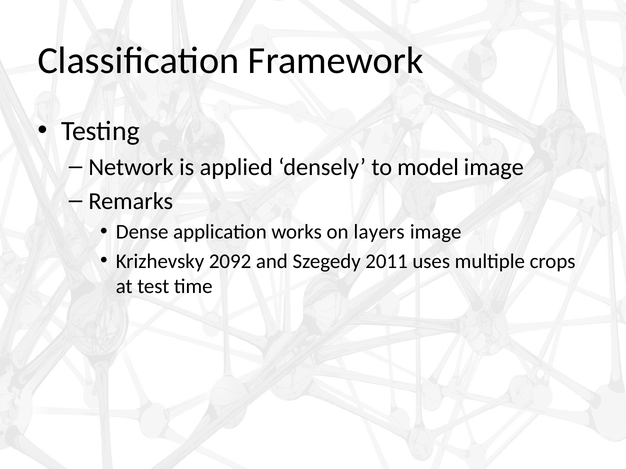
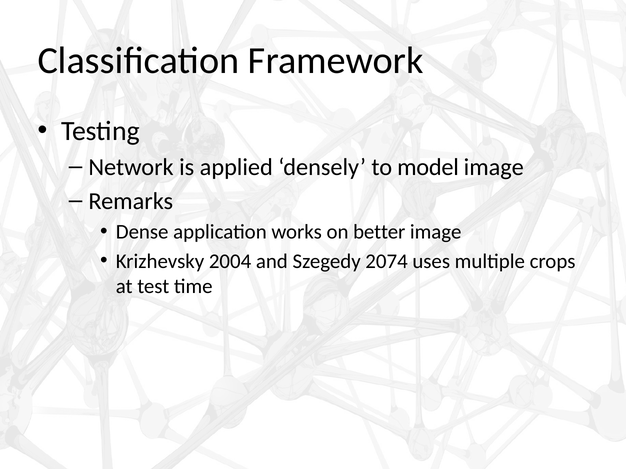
layers: layers -> better
2092: 2092 -> 2004
2011: 2011 -> 2074
